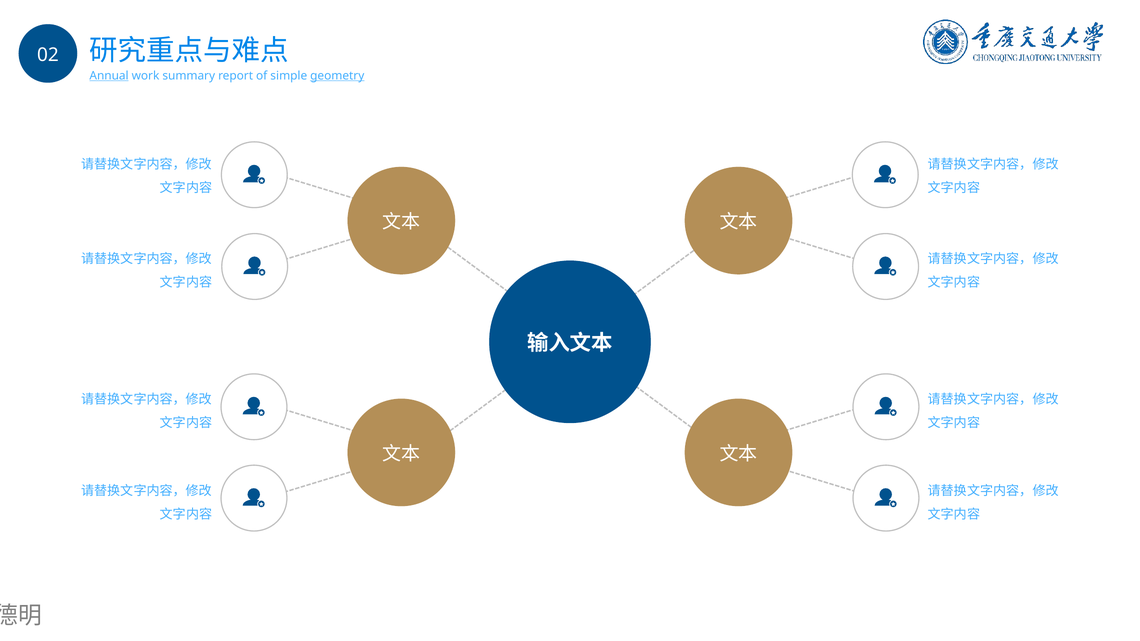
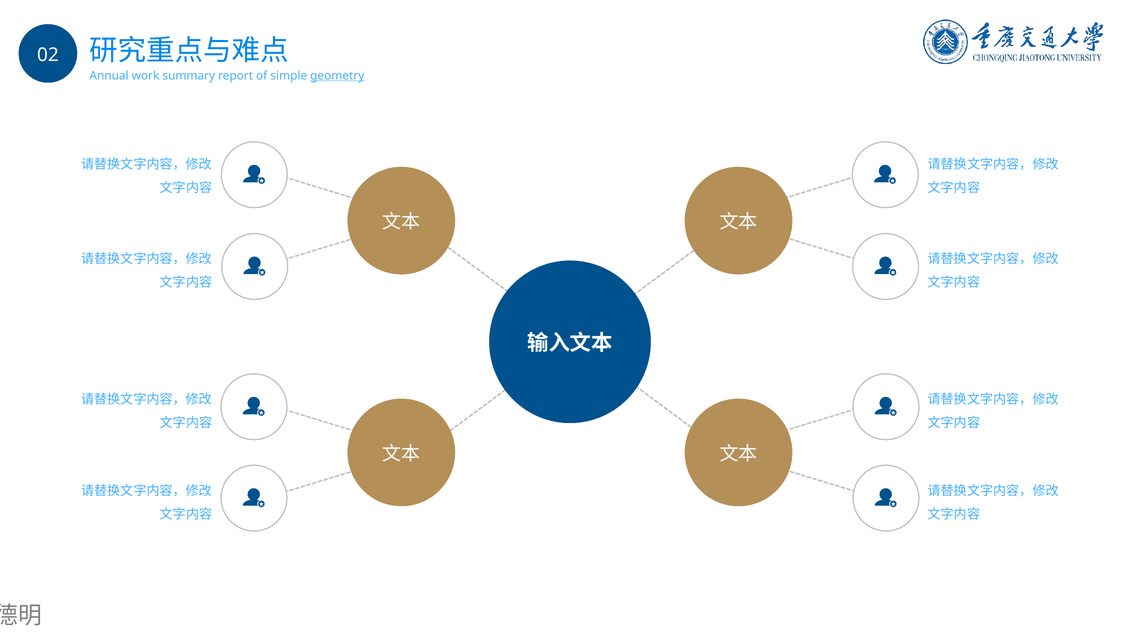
Annual underline: present -> none
